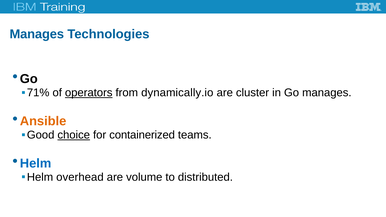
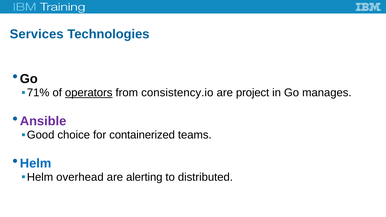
Manages at (37, 34): Manages -> Services
dynamically.io: dynamically.io -> consistency.io
cluster: cluster -> project
Ansible colour: orange -> purple
choice underline: present -> none
volume: volume -> alerting
